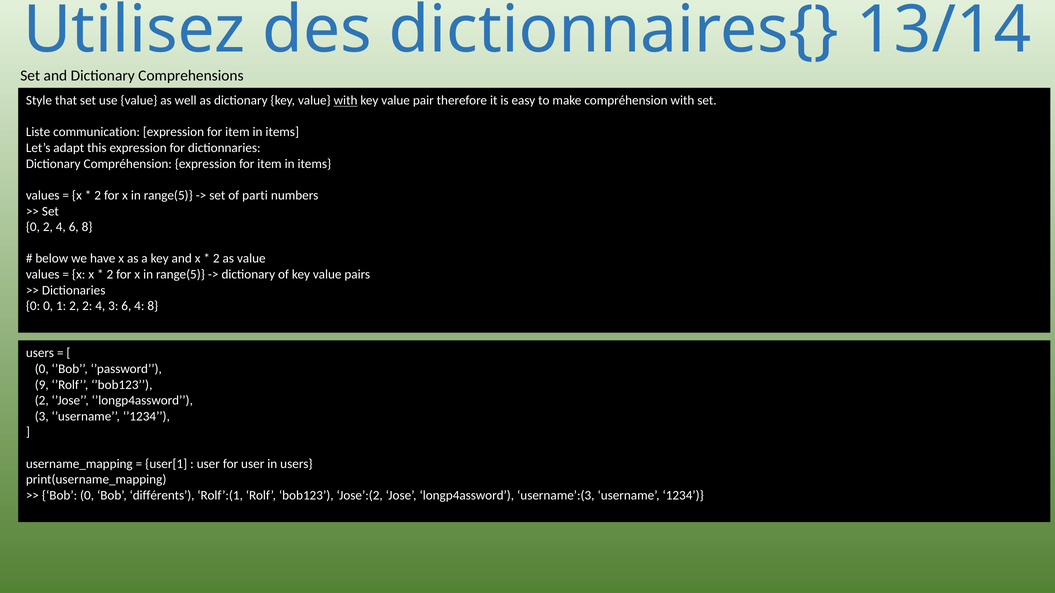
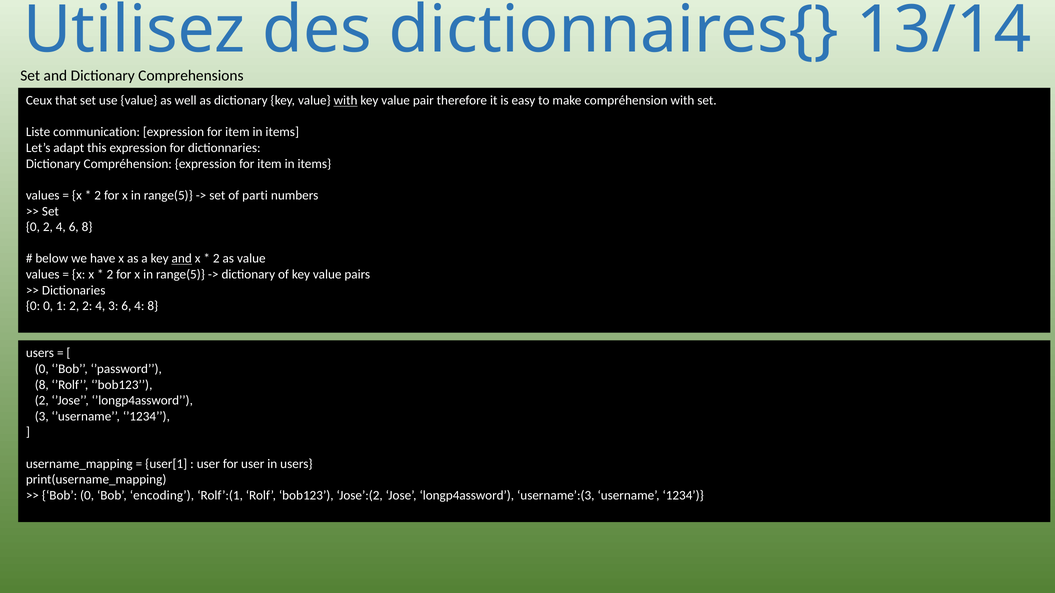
Style: Style -> Ceux
and at (182, 259) underline: none -> present
9 at (42, 385): 9 -> 8
différents: différents -> encoding
